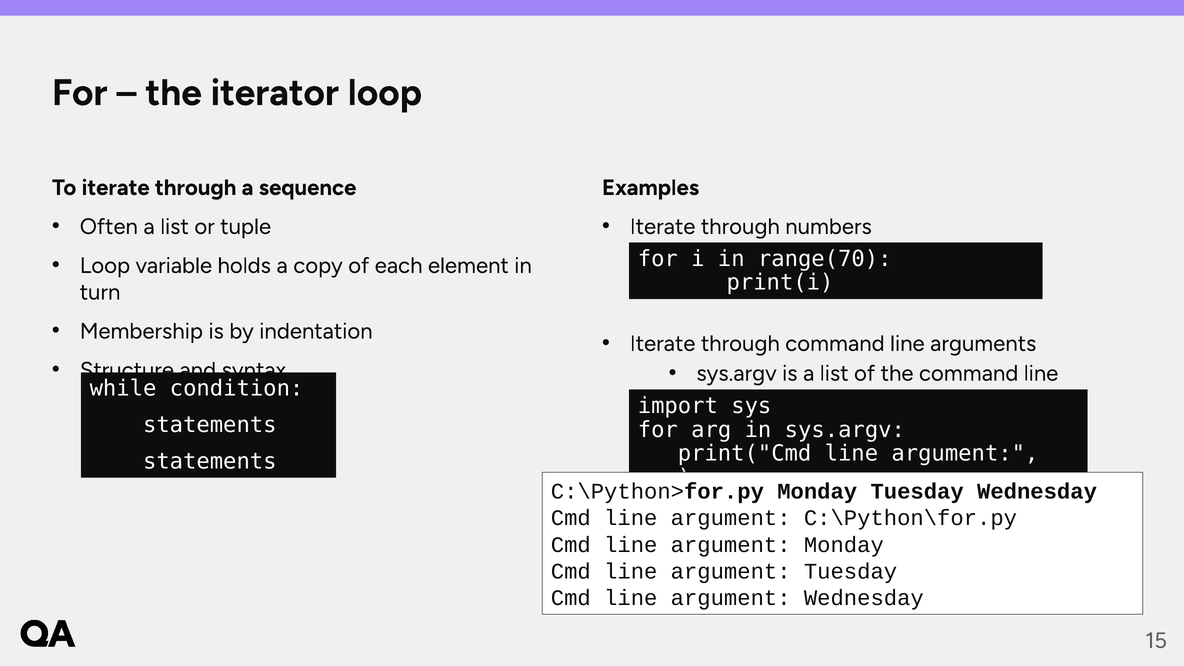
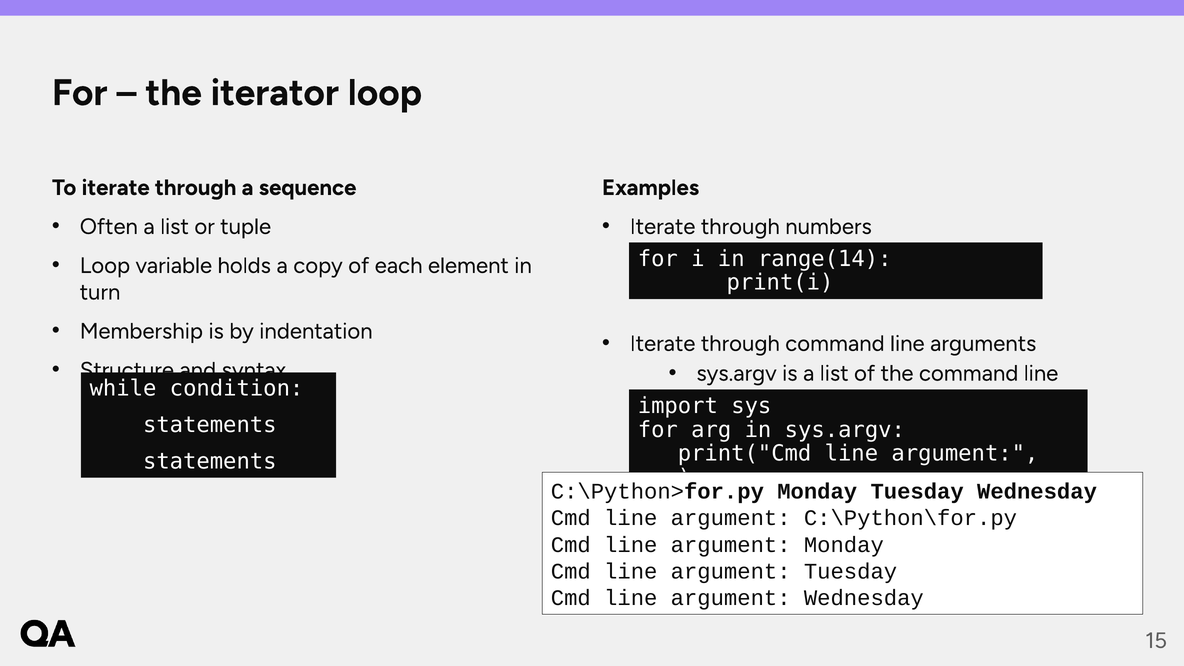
range(70: range(70 -> range(14
